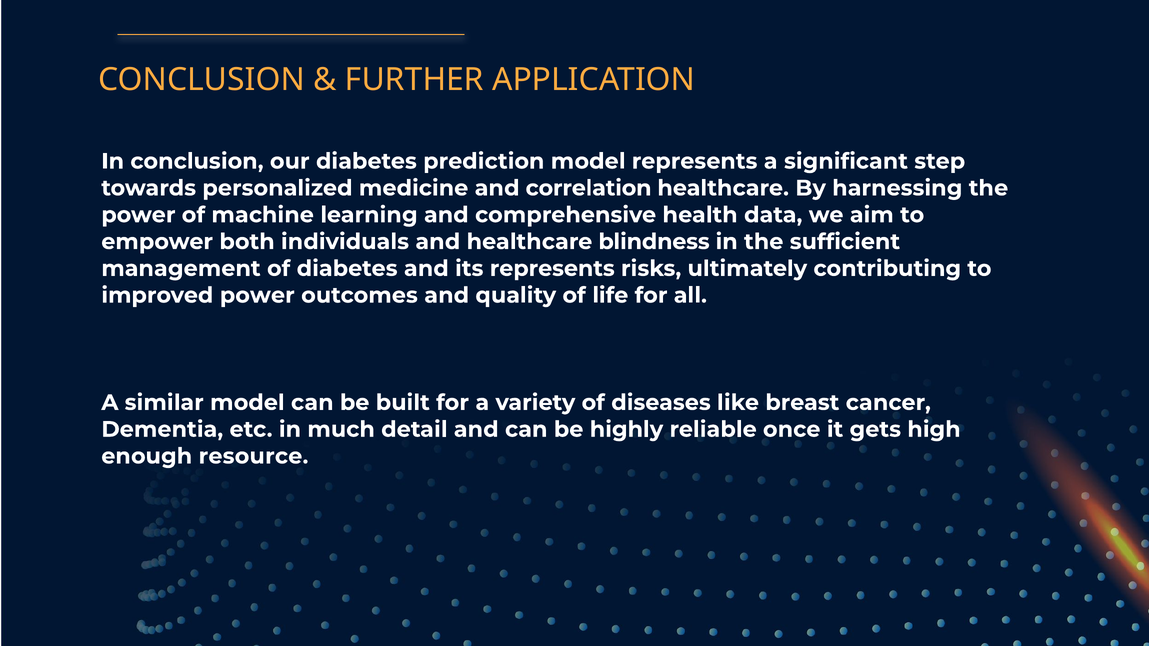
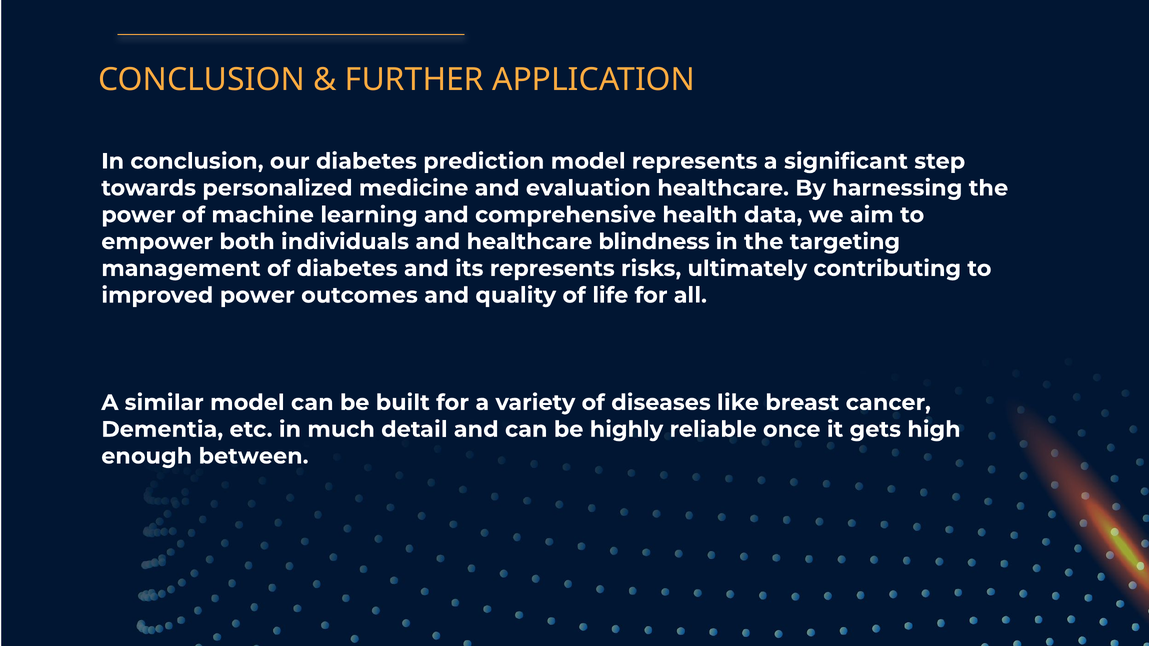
correlation: correlation -> evaluation
sufficient: sufficient -> targeting
resource: resource -> between
